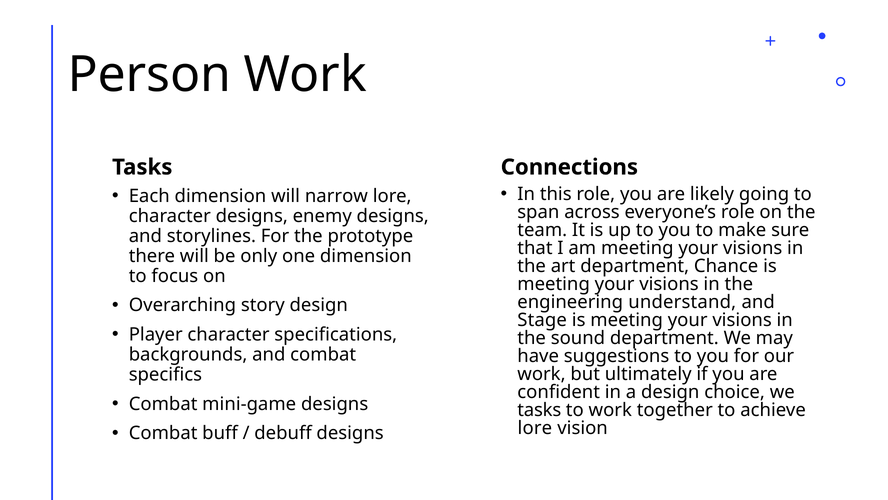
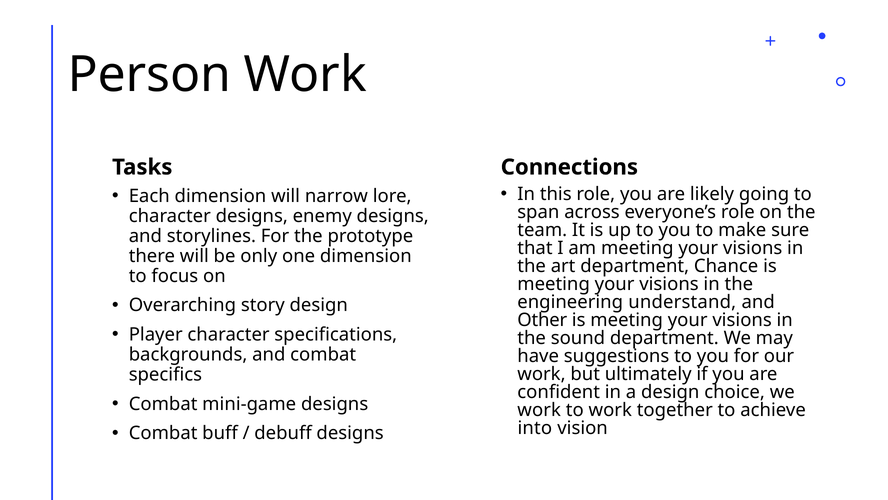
Stage: Stage -> Other
tasks at (539, 410): tasks -> work
lore at (535, 428): lore -> into
